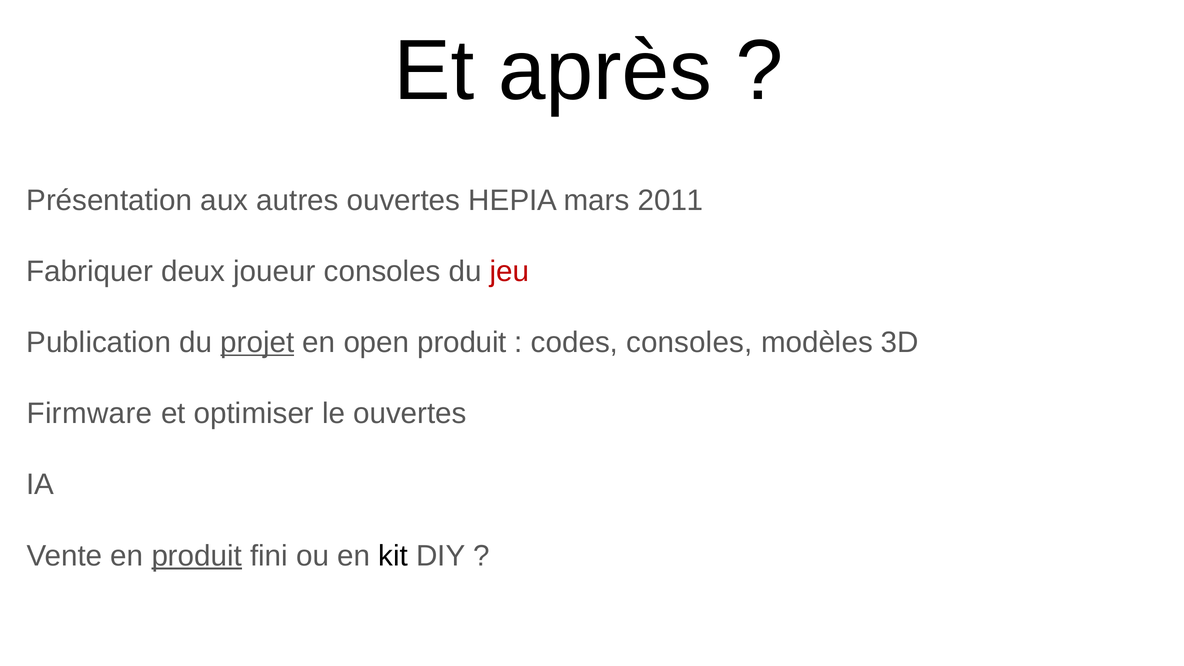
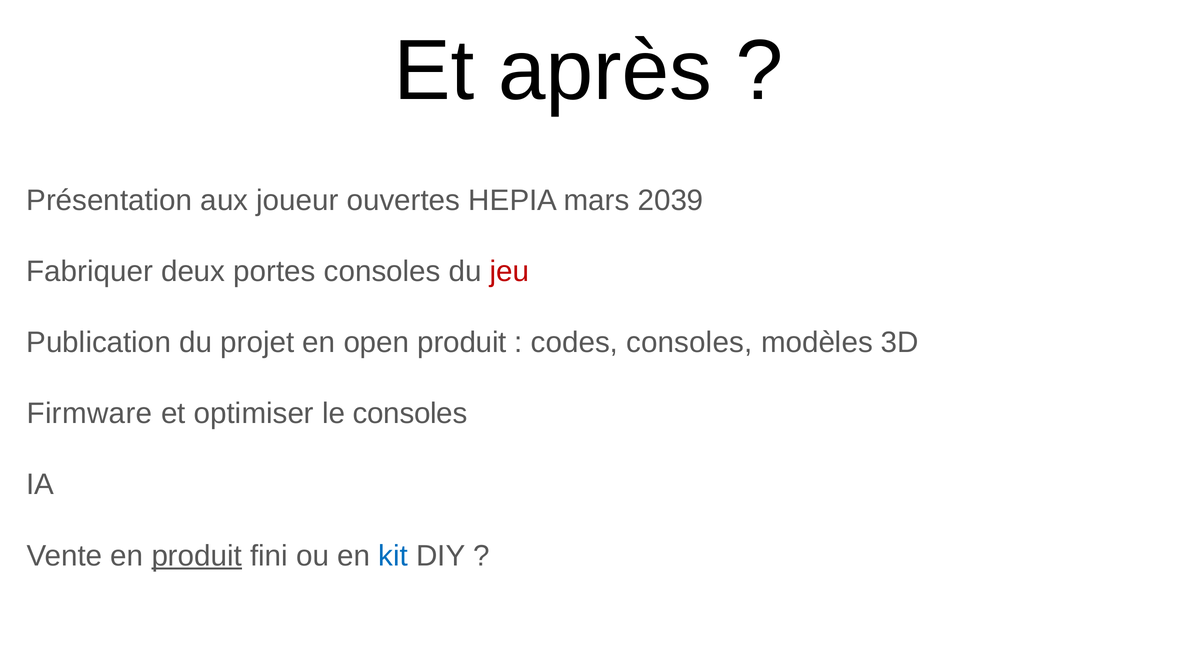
autres: autres -> joueur
2011: 2011 -> 2039
joueur: joueur -> portes
projet underline: present -> none
le ouvertes: ouvertes -> consoles
kit colour: black -> blue
